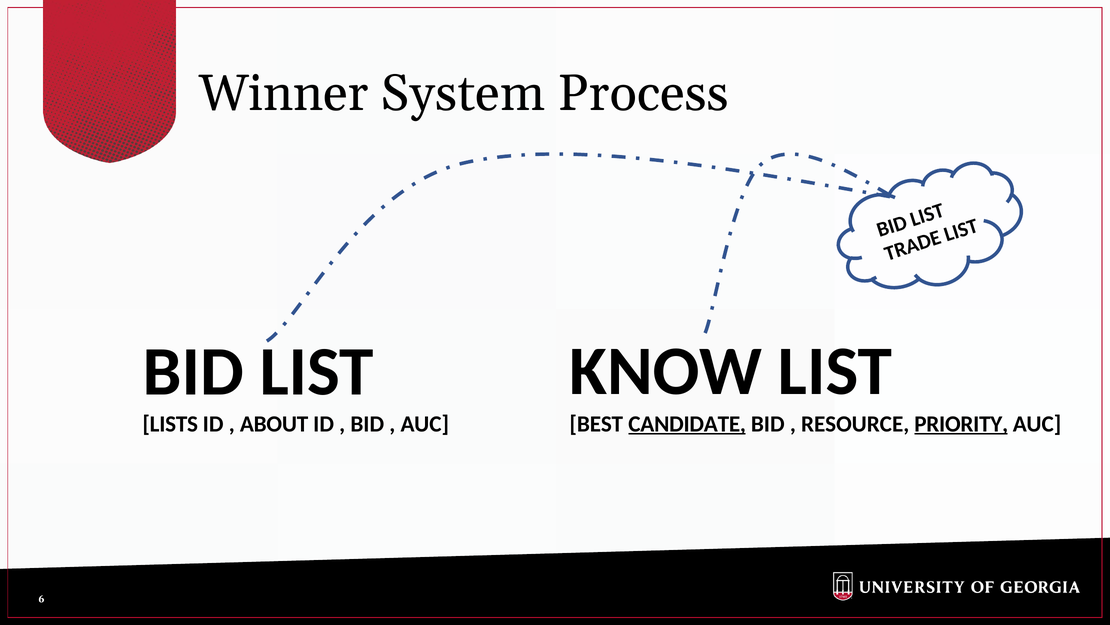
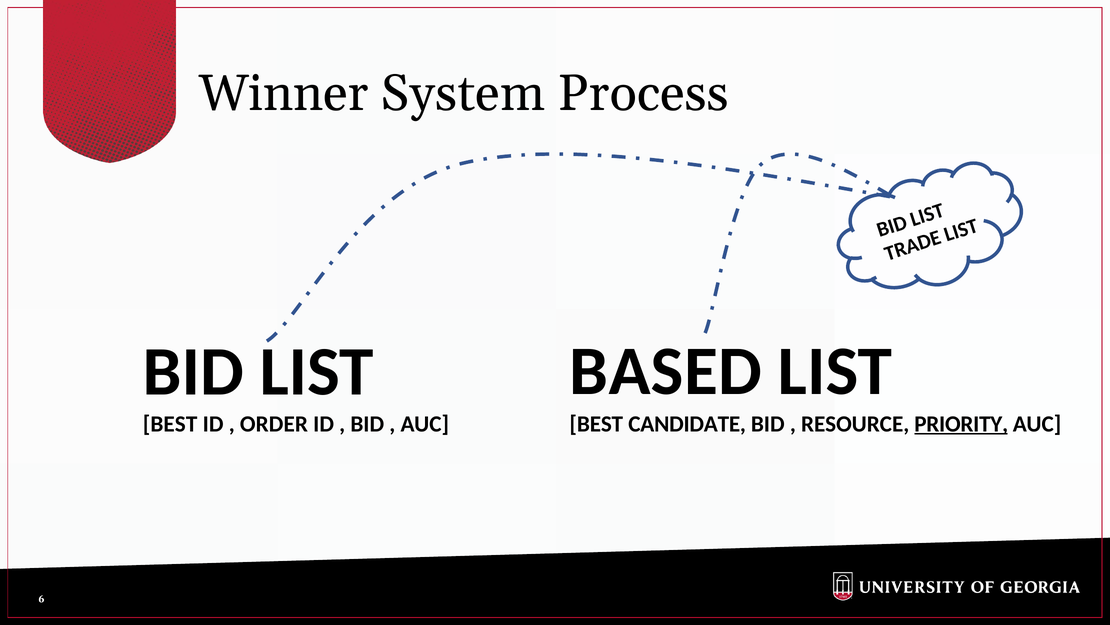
KNOW: KNOW -> BASED
CANDIDATE underline: present -> none
LISTS at (170, 424): LISTS -> BEST
ABOUT: ABOUT -> ORDER
